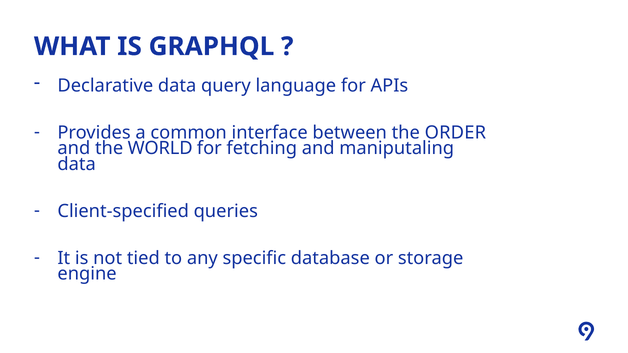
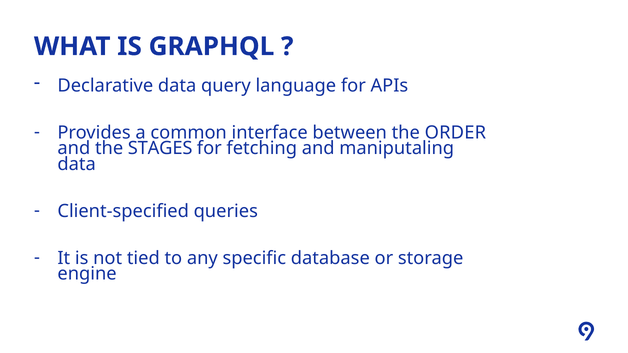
WORLD: WORLD -> STAGES
